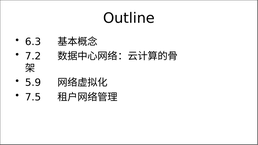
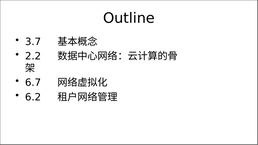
6.3: 6.3 -> 3.7
7.2: 7.2 -> 2.2
5.9: 5.9 -> 6.7
7.5: 7.5 -> 6.2
